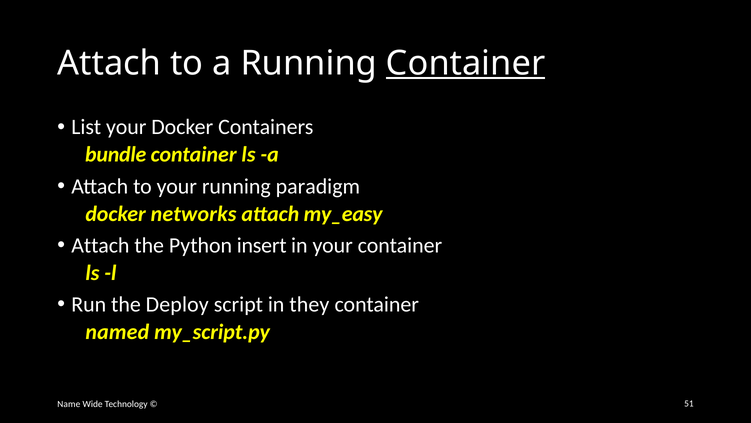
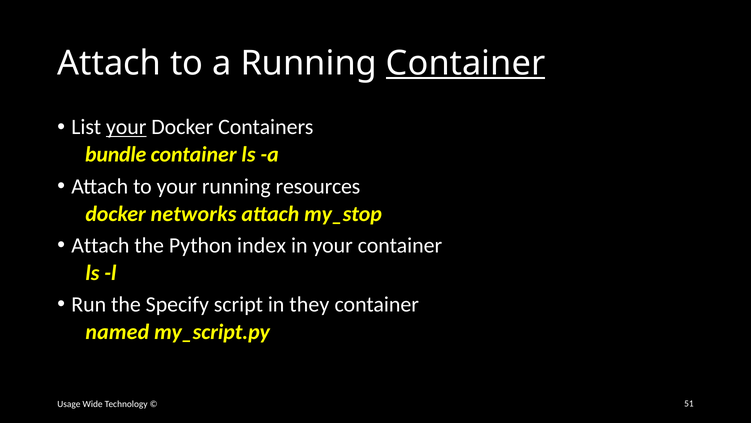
your at (126, 127) underline: none -> present
paradigm: paradigm -> resources
my_easy: my_easy -> my_stop
insert: insert -> index
Deploy: Deploy -> Specify
Name: Name -> Usage
